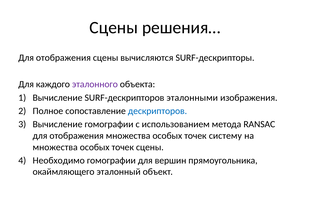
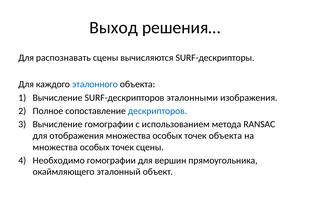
Сцены at (114, 28): Сцены -> Выход
отображения at (63, 58): отображения -> распознавать
эталонного colour: purple -> blue
точек систему: систему -> объекта
